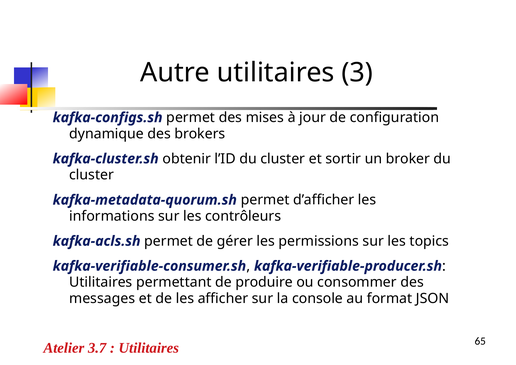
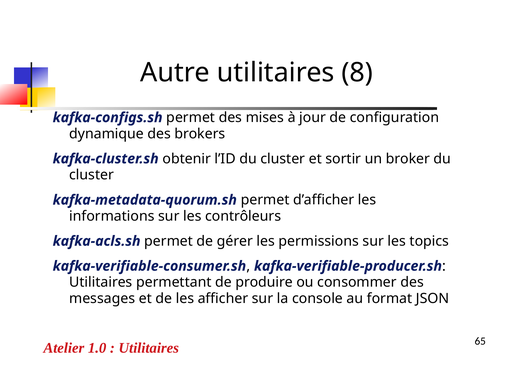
3: 3 -> 8
3.7: 3.7 -> 1.0
